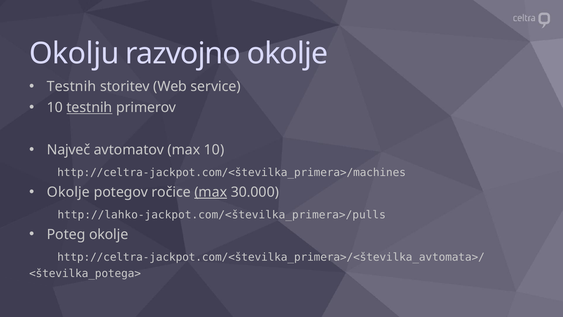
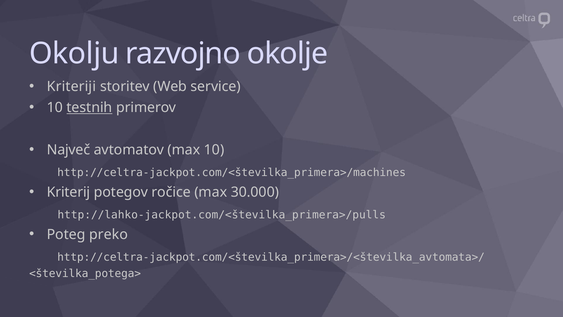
Testnih at (71, 87): Testnih -> Kriteriji
Okolje at (68, 192): Okolje -> Kriterij
max at (211, 192) underline: present -> none
Poteg okolje: okolje -> preko
